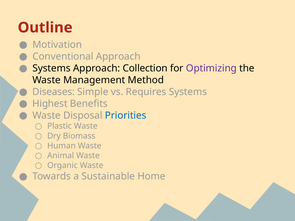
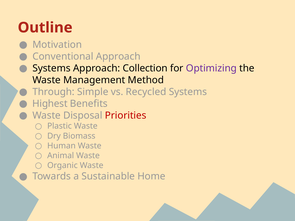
Diseases: Diseases -> Through
Requires: Requires -> Recycled
Priorities colour: blue -> red
